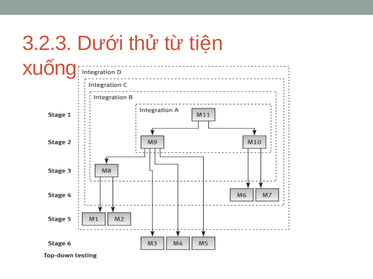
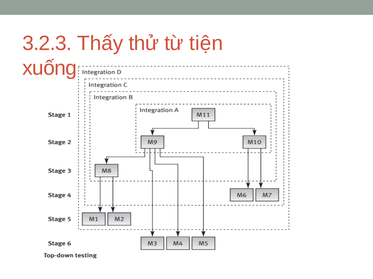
Dưới: Dưới -> Thấy
